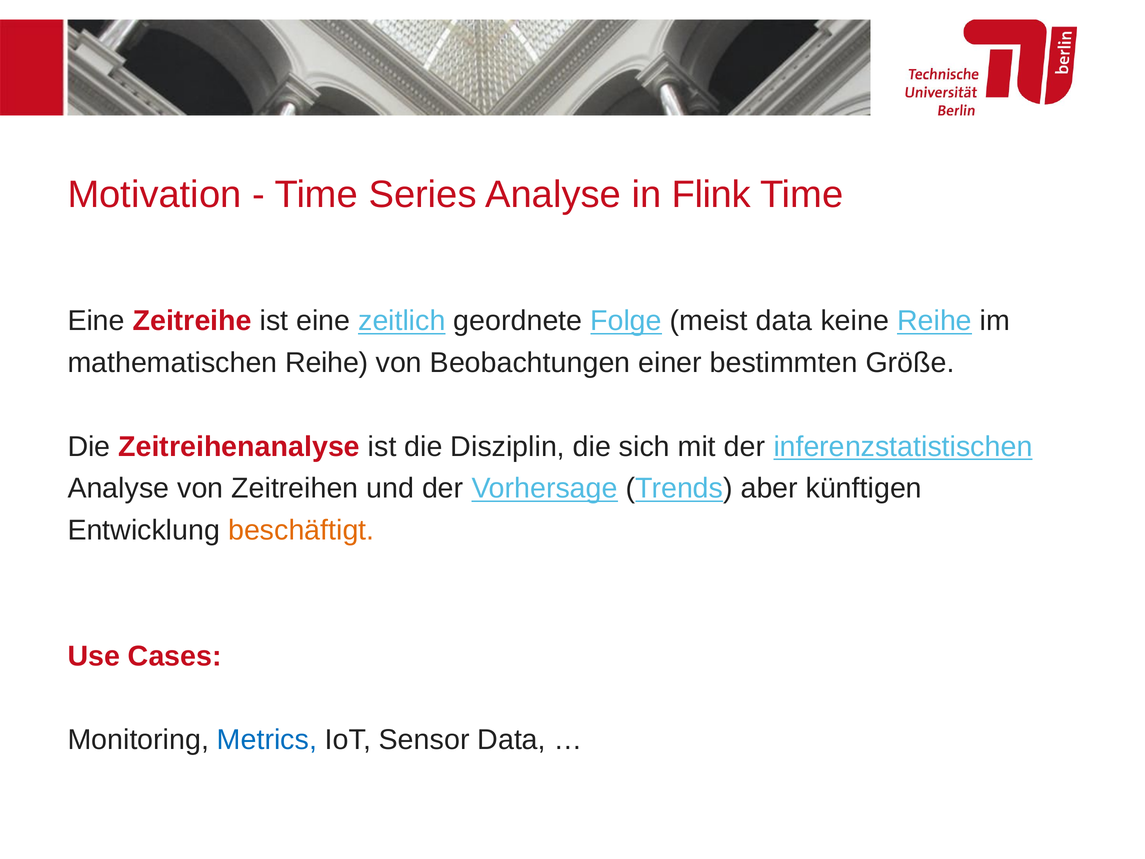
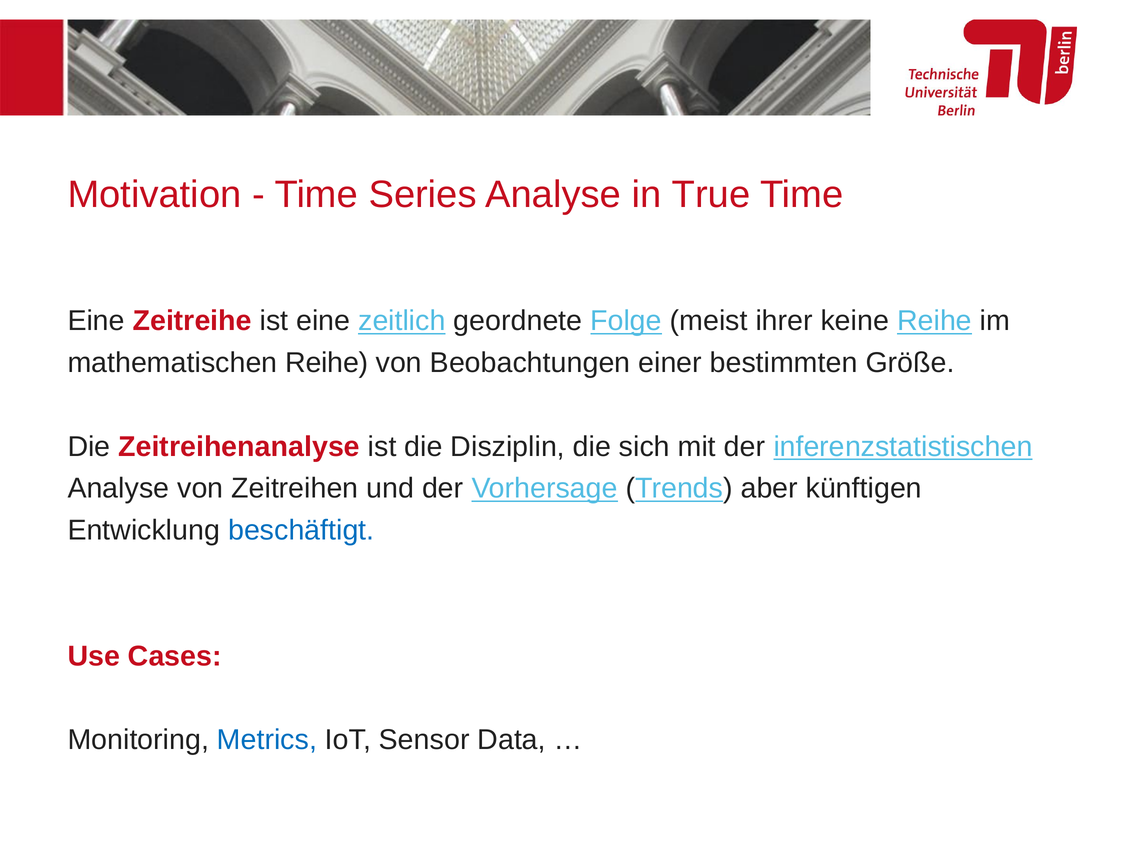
Flink: Flink -> True
meist data: data -> ihrer
beschäftigt colour: orange -> blue
